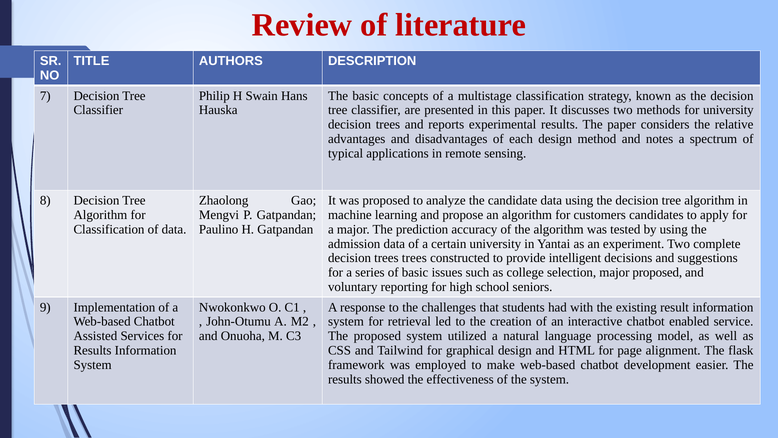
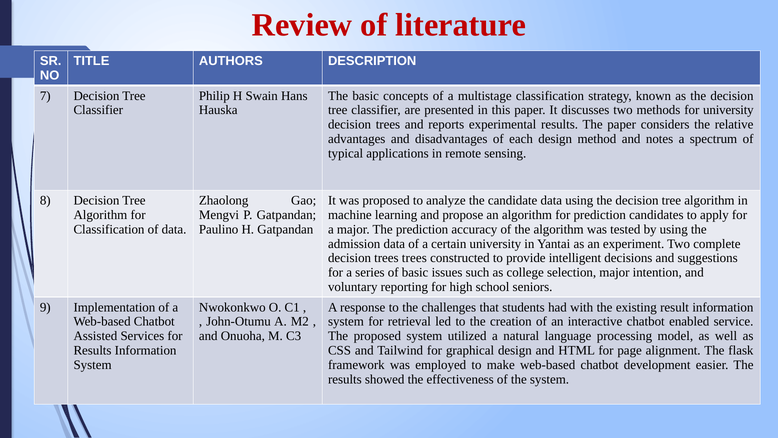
for customers: customers -> prediction
major proposed: proposed -> intention
